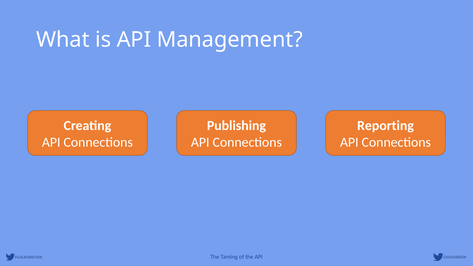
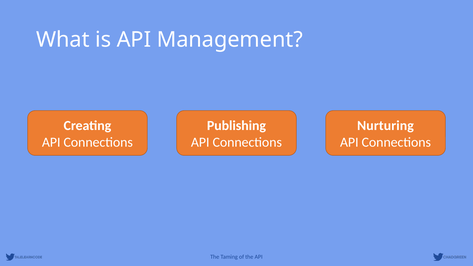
Reporting: Reporting -> Nurturing
